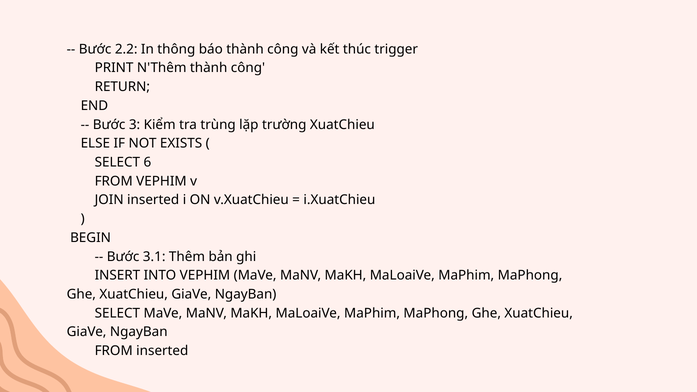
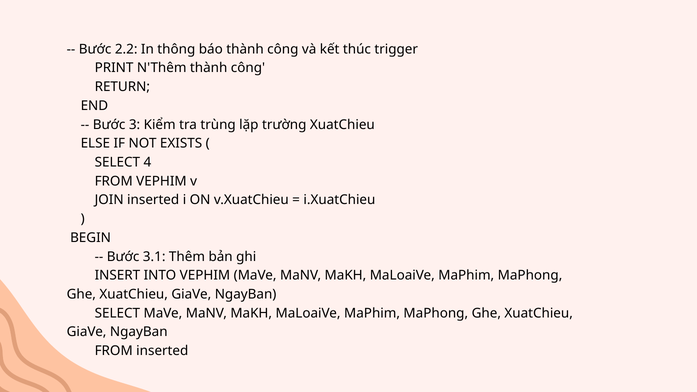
6: 6 -> 4
